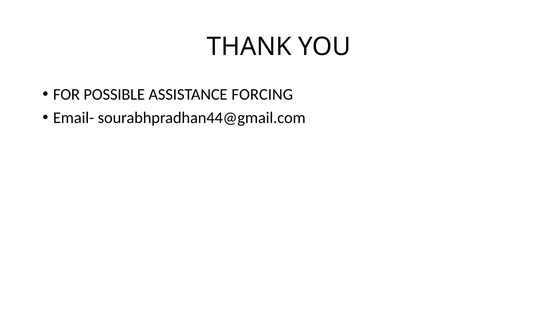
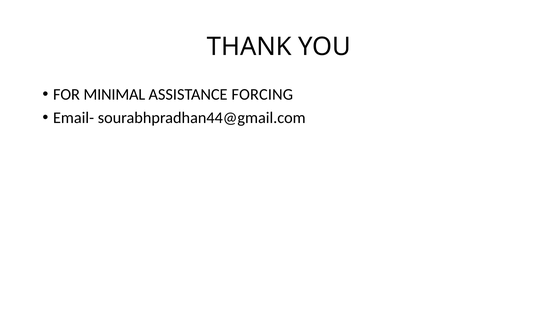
POSSIBLE: POSSIBLE -> MINIMAL
